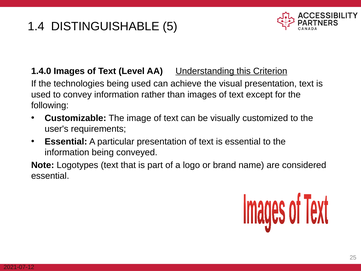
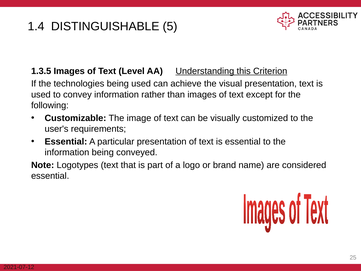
1.4.0: 1.4.0 -> 1.3.5
